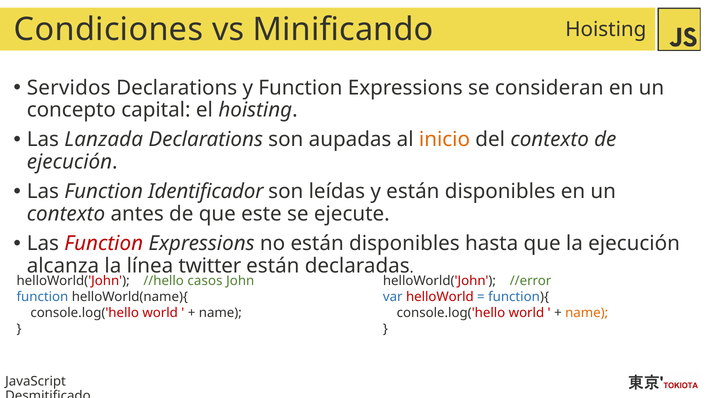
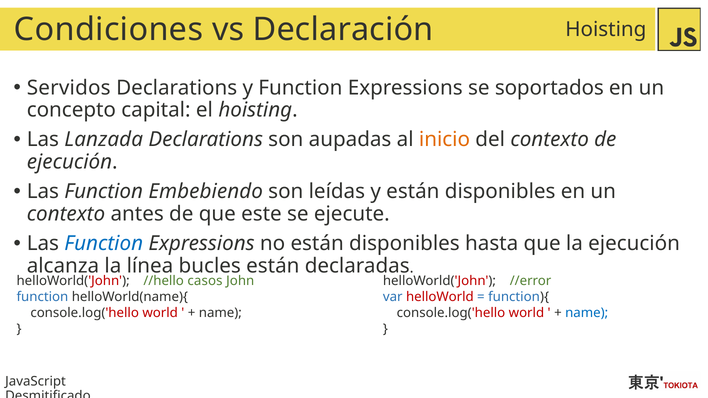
Minificando: Minificando -> Declaración
consideran: consideran -> soportados
Identificador: Identificador -> Embebiendo
Function at (104, 244) colour: red -> blue
twitter: twitter -> bucles
name at (587, 313) colour: orange -> blue
